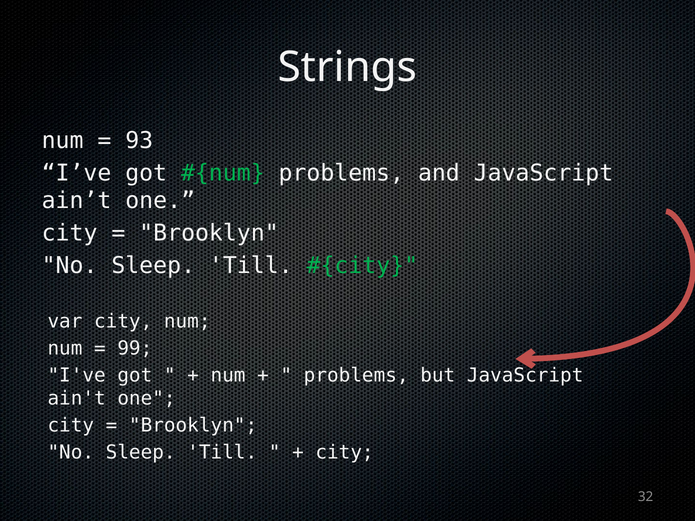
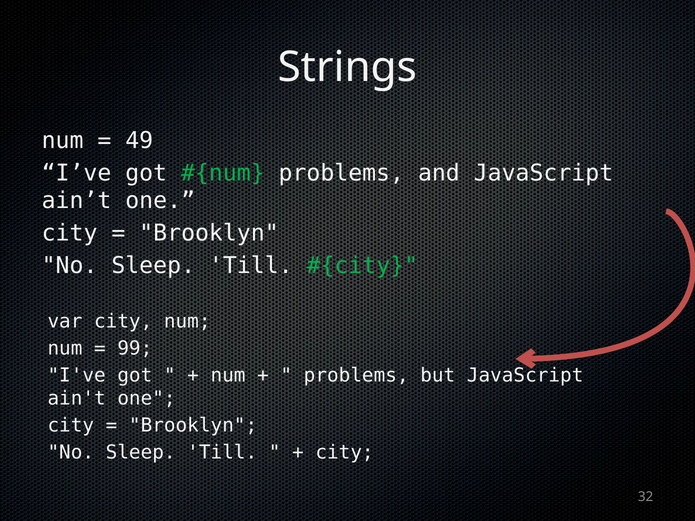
93: 93 -> 49
